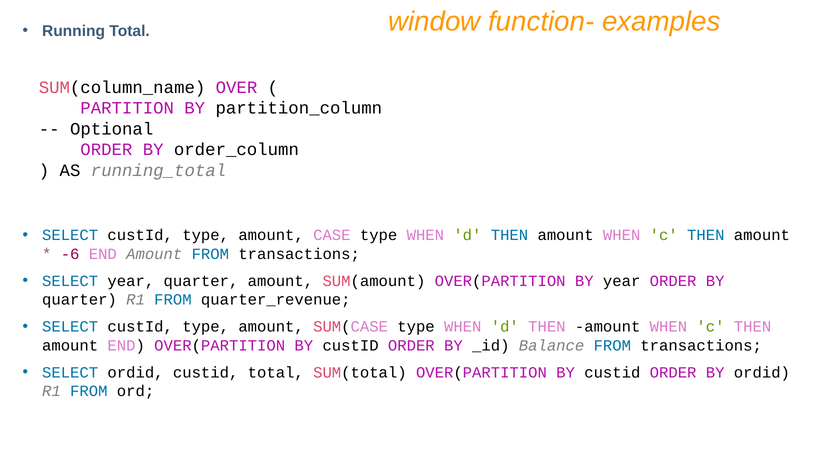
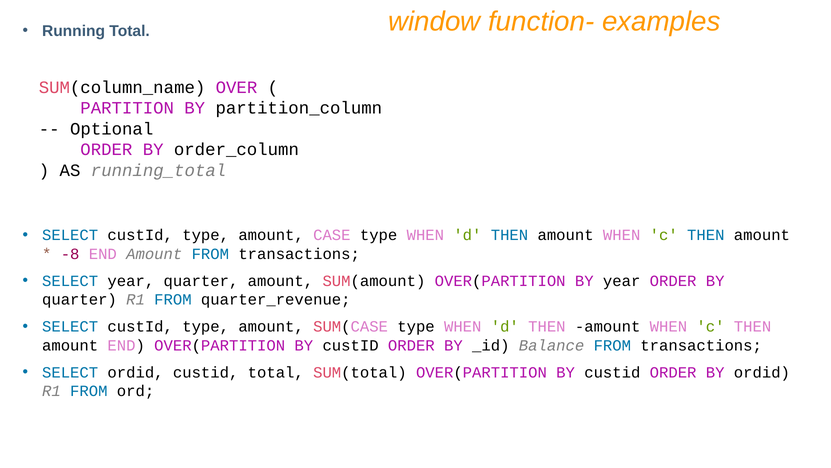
-6: -6 -> -8
